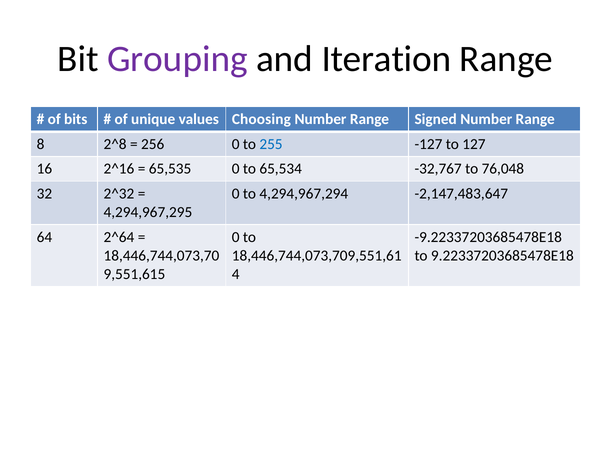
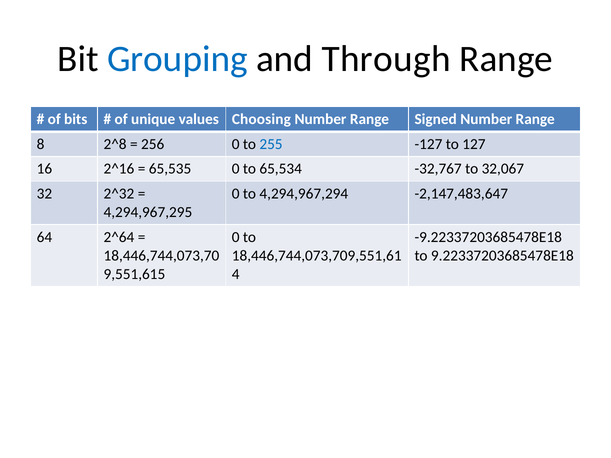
Grouping colour: purple -> blue
Iteration: Iteration -> Through
76,048: 76,048 -> 32,067
